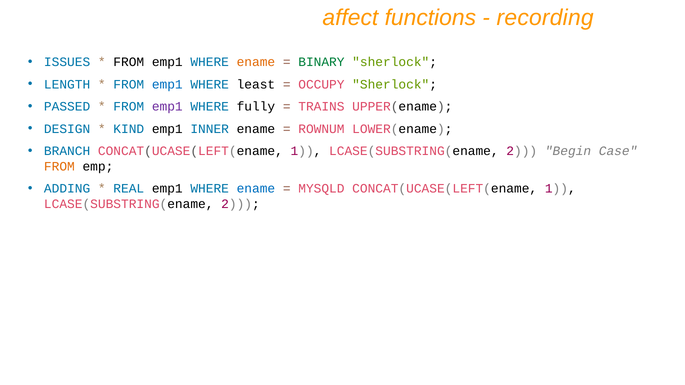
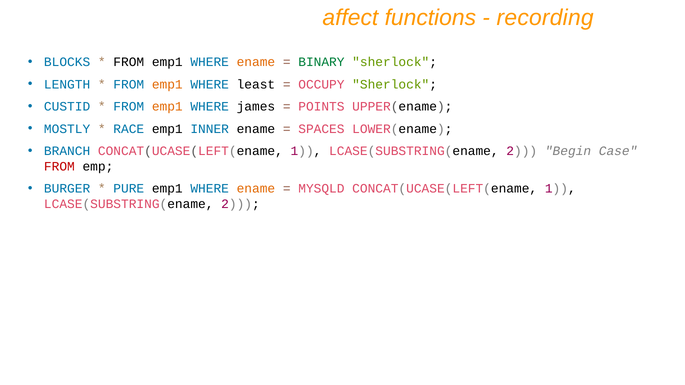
ISSUES: ISSUES -> BLOCKS
emp1 at (167, 84) colour: blue -> orange
PASSED: PASSED -> CUSTID
emp1 at (167, 107) colour: purple -> orange
fully: fully -> james
TRAINS: TRAINS -> POINTS
DESIGN: DESIGN -> MOSTLY
KIND: KIND -> RACE
ROWNUM: ROWNUM -> SPACES
FROM at (59, 167) colour: orange -> red
ADDING: ADDING -> BURGER
REAL: REAL -> PURE
ename at (256, 189) colour: blue -> orange
